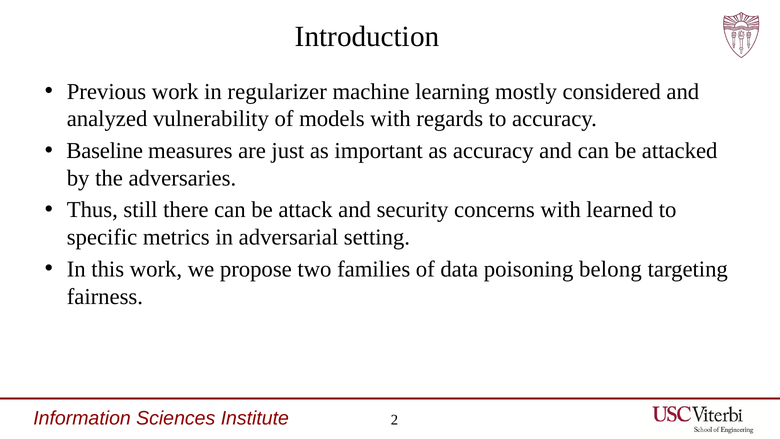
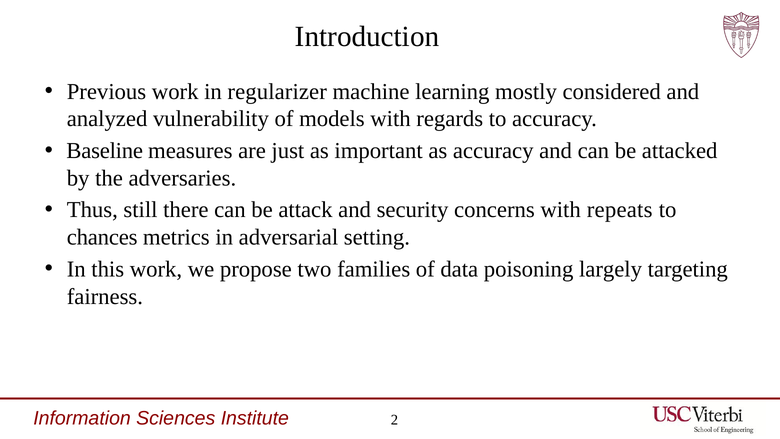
learned: learned -> repeats
specific: specific -> chances
belong: belong -> largely
